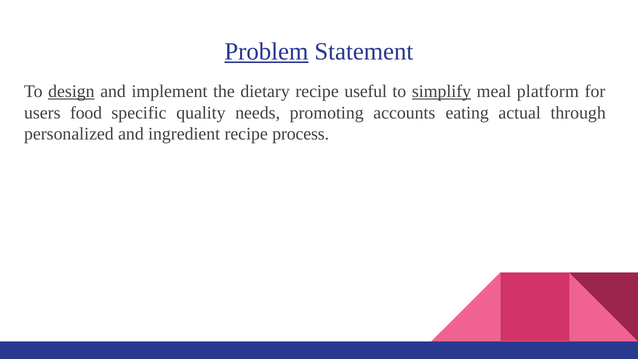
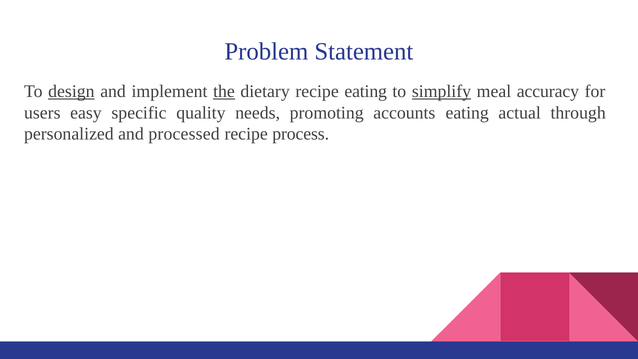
Problem underline: present -> none
the underline: none -> present
recipe useful: useful -> eating
platform: platform -> accuracy
food: food -> easy
ingredient: ingredient -> processed
